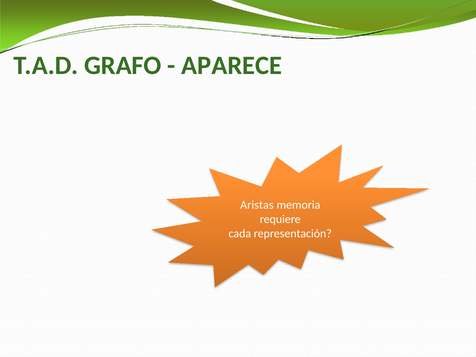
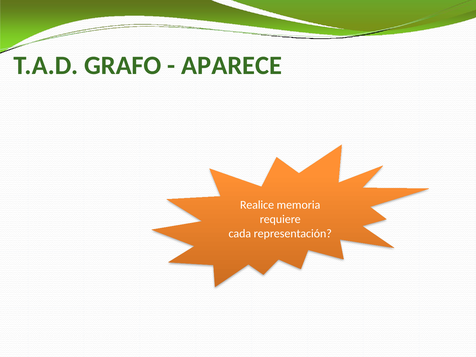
Aristas: Aristas -> Realice
